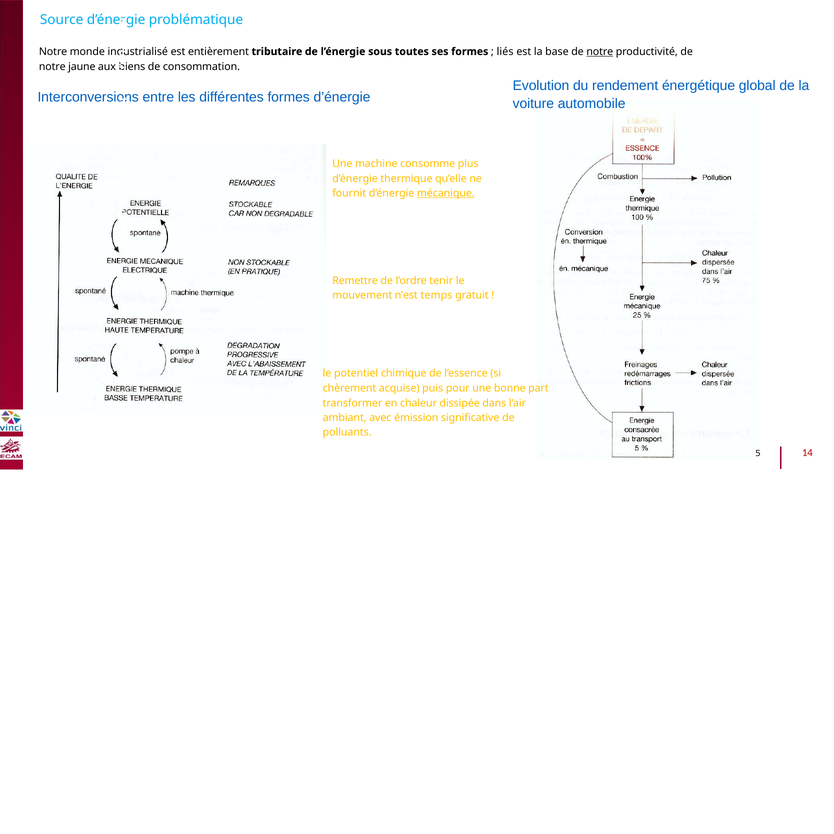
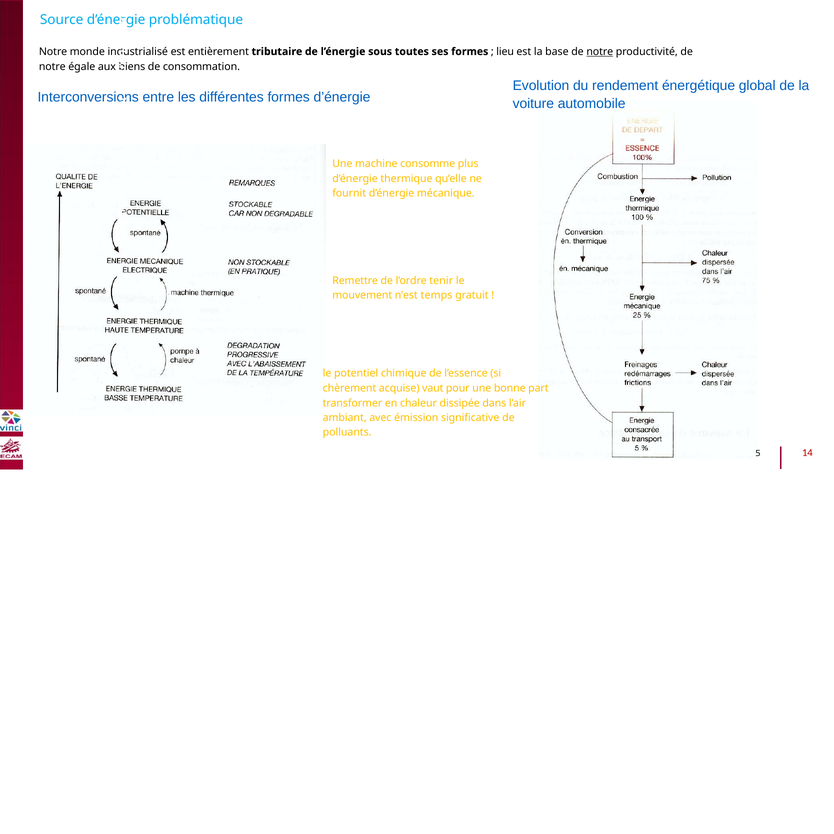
liés: liés -> lieu
jaune: jaune -> égale
mécanique underline: present -> none
puis: puis -> vaut
